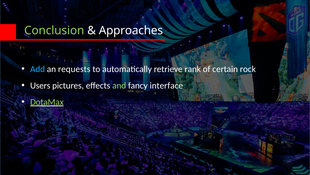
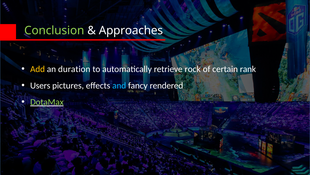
Add colour: light blue -> yellow
requests: requests -> duration
rank: rank -> rock
rock: rock -> rank
and colour: light green -> light blue
interface: interface -> rendered
